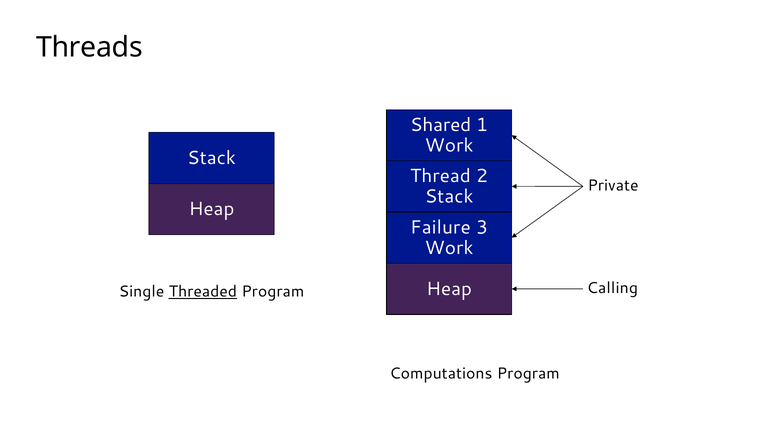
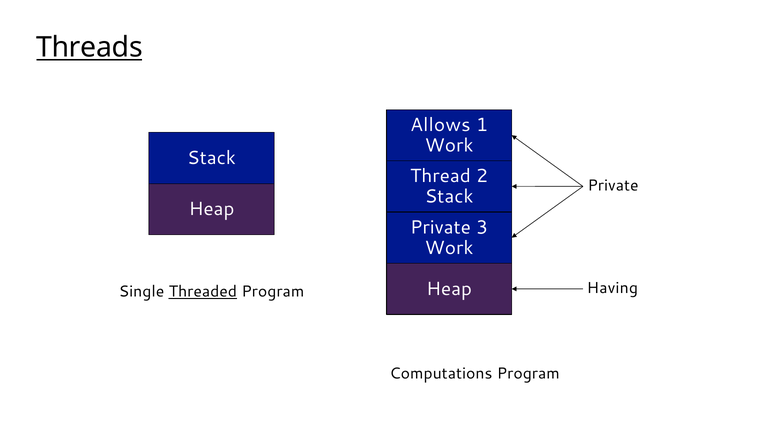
Threads underline: none -> present
Shared: Shared -> Allows
Failure at (440, 227): Failure -> Private
Calling: Calling -> Having
